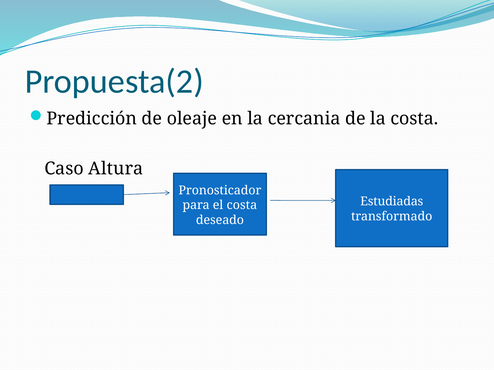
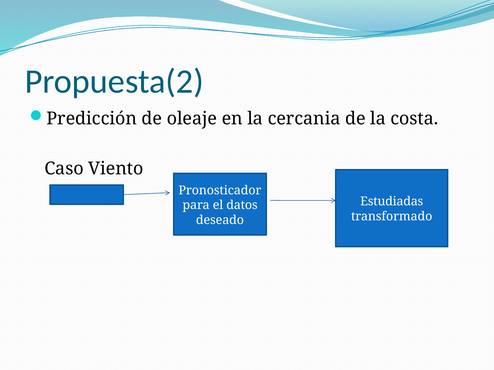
Altura: Altura -> Viento
el costa: costa -> datos
